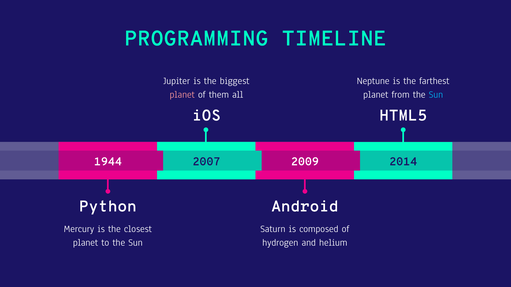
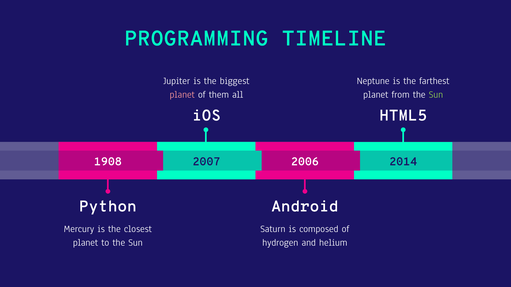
Sun at (436, 95) colour: light blue -> light green
1944: 1944 -> 1908
2009: 2009 -> 2006
